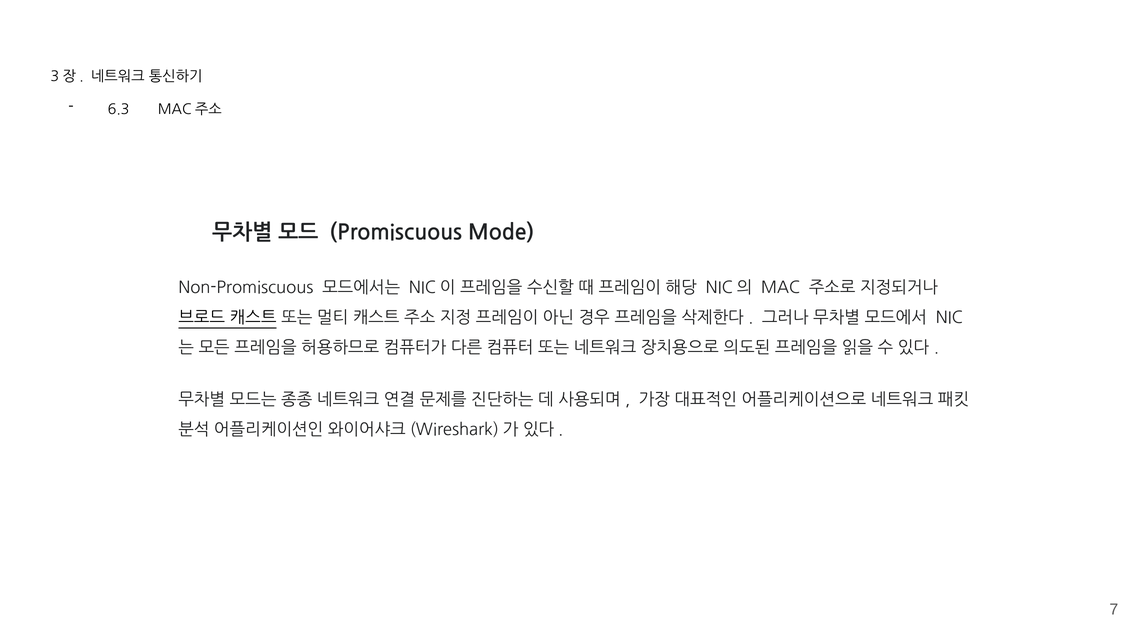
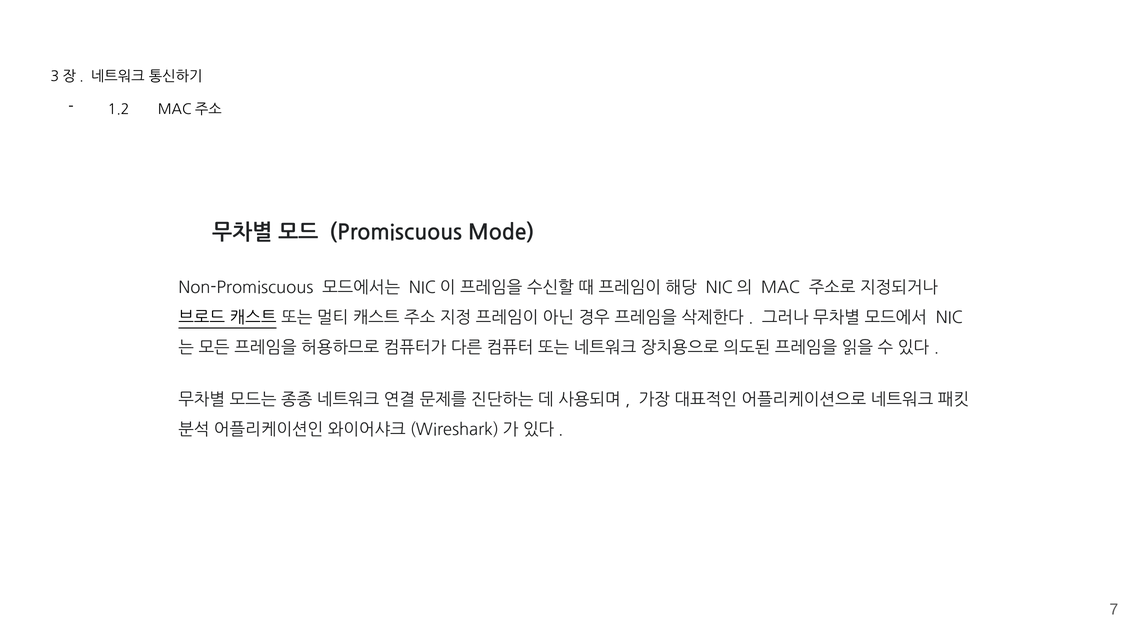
6.3: 6.3 -> 1.2
